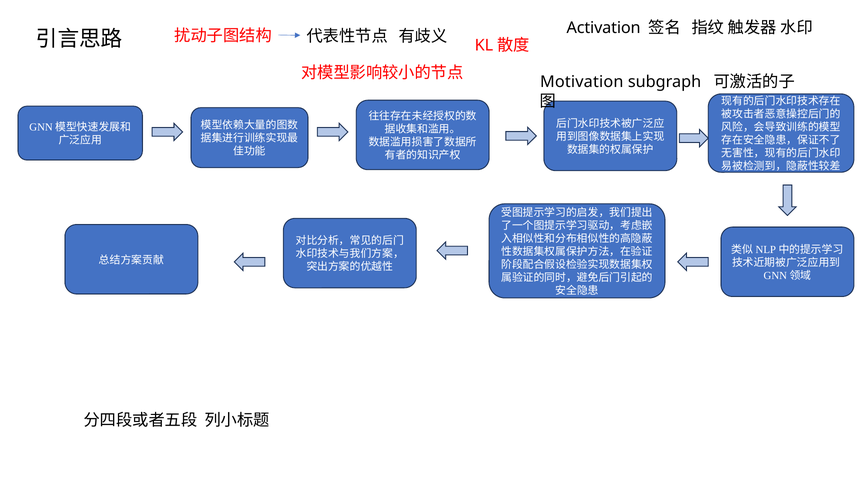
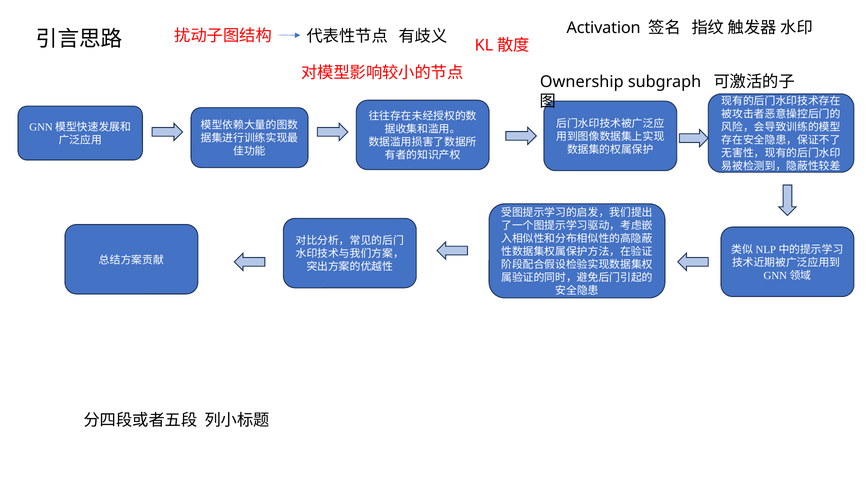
Motivation: Motivation -> Ownership
